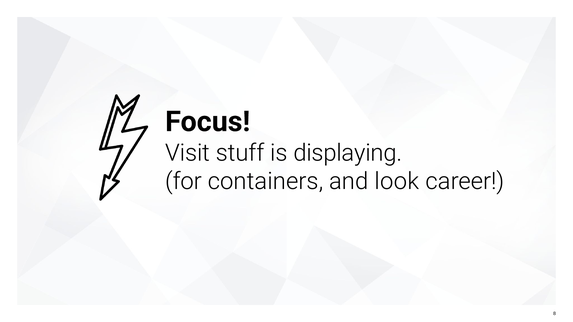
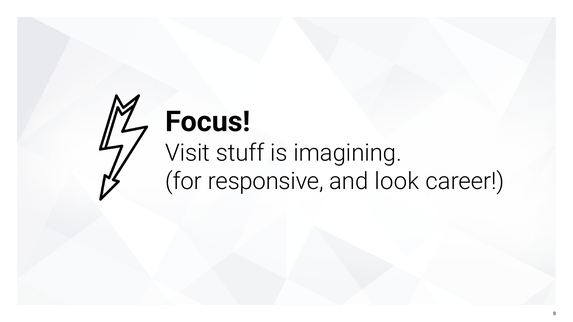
displaying: displaying -> imagining
containers: containers -> responsive
